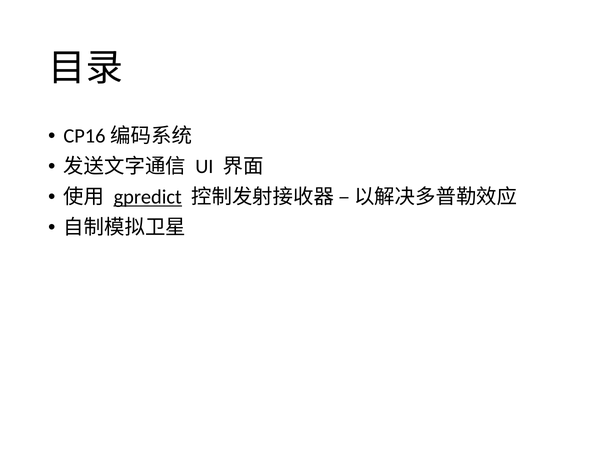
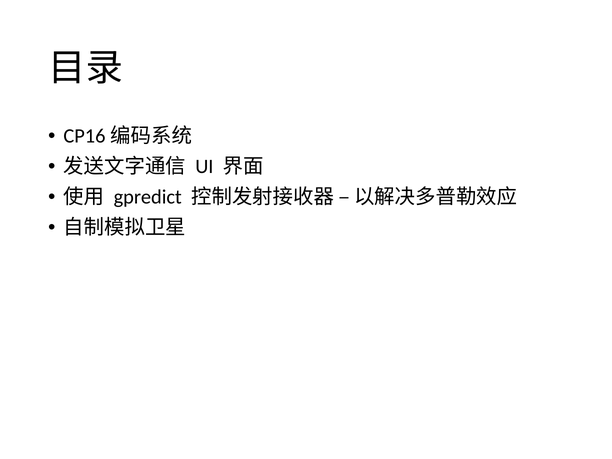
gpredict underline: present -> none
